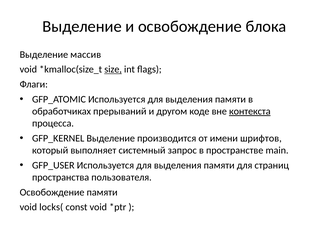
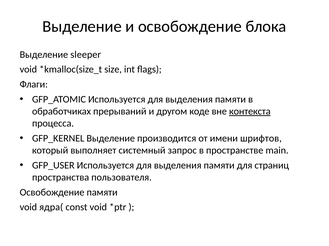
массив: массив -> sleeper
size underline: present -> none
locks(: locks( -> ядра(
